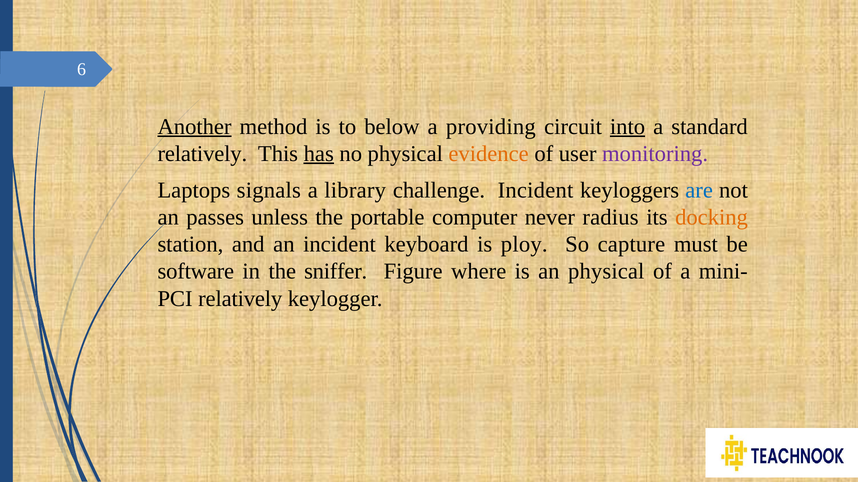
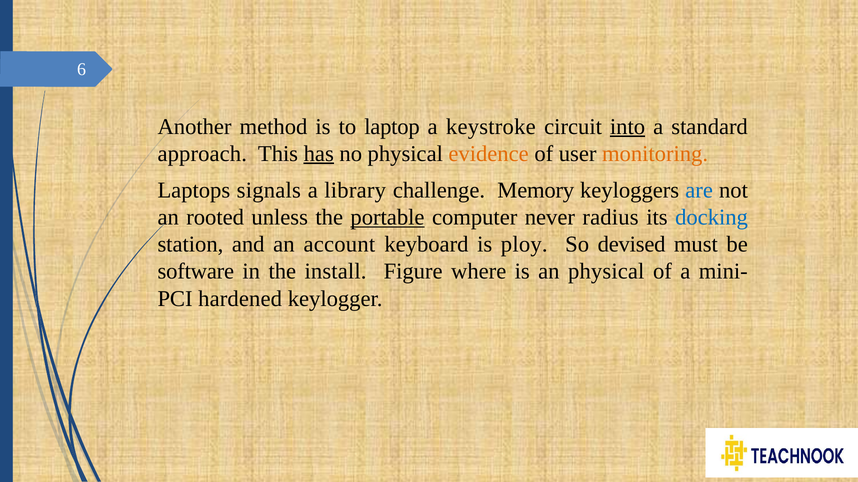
Another underline: present -> none
below: below -> laptop
providing: providing -> keystroke
relatively at (202, 154): relatively -> approach
monitoring colour: purple -> orange
challenge Incident: Incident -> Memory
passes: passes -> rooted
portable underline: none -> present
docking colour: orange -> blue
an incident: incident -> account
capture: capture -> devised
sniffer: sniffer -> install
relatively at (240, 299): relatively -> hardened
